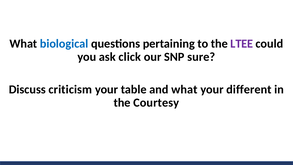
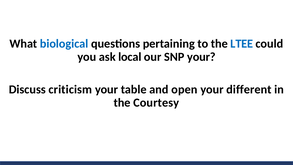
LTEE colour: purple -> blue
click: click -> local
SNP sure: sure -> your
and what: what -> open
